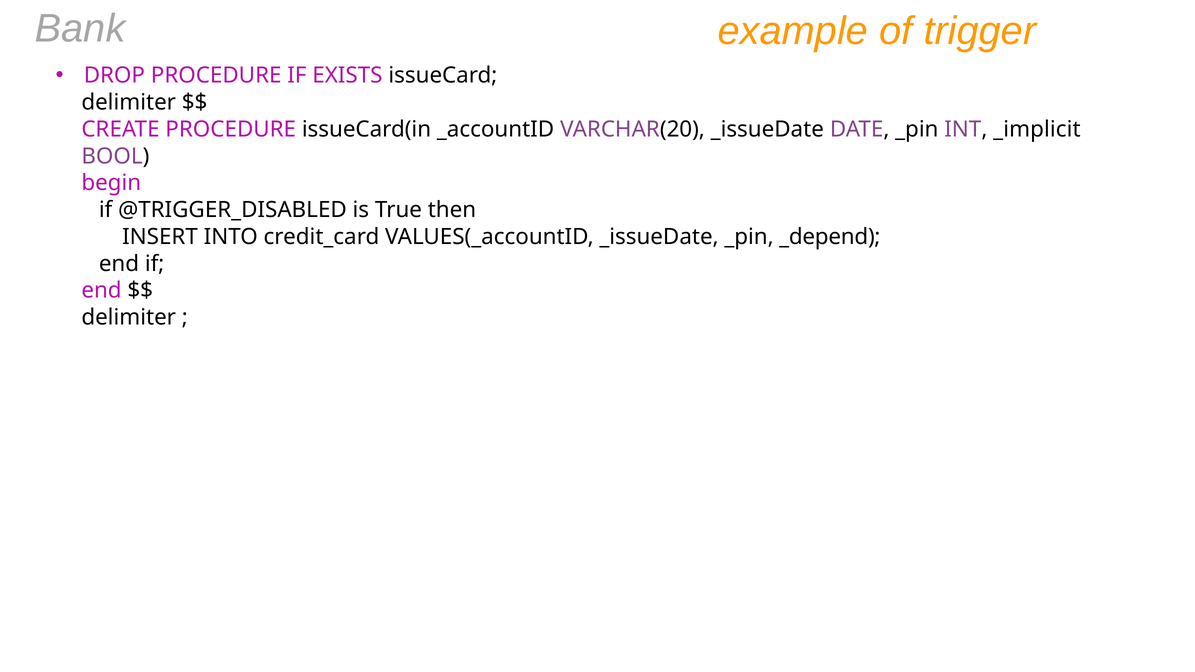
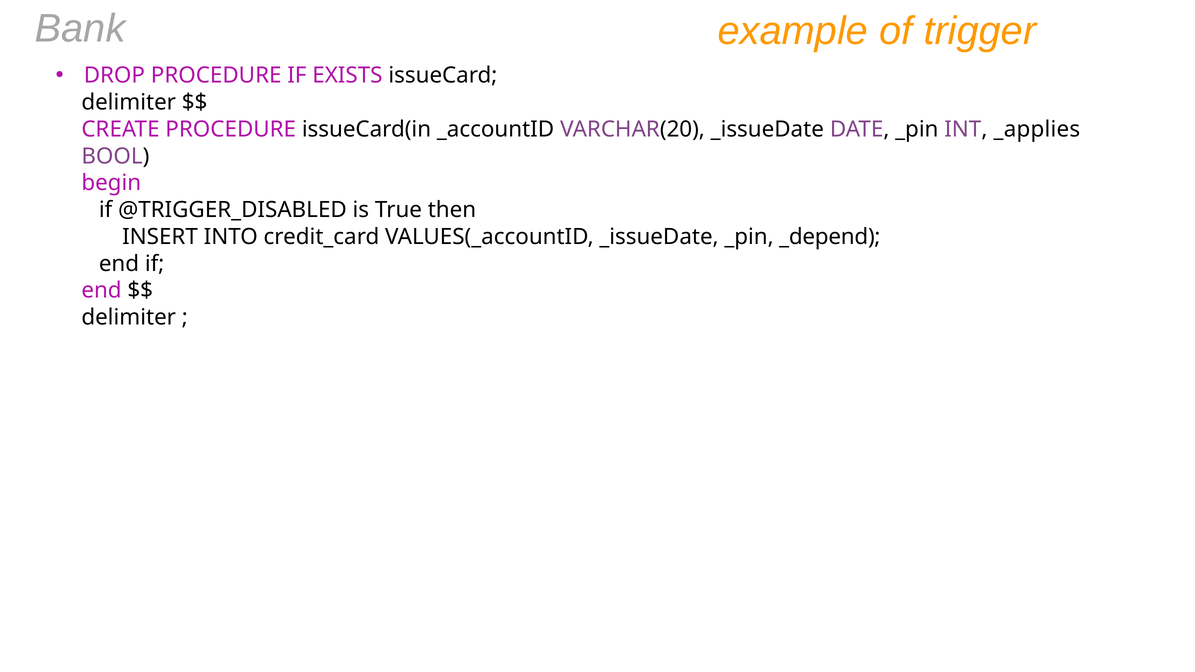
_implicit: _implicit -> _applies
